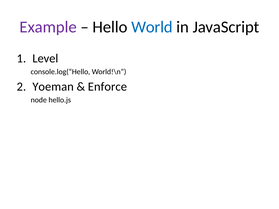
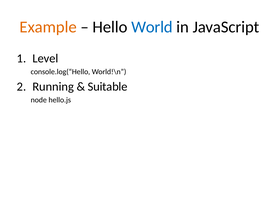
Example colour: purple -> orange
Yoeman: Yoeman -> Running
Enforce: Enforce -> Suitable
